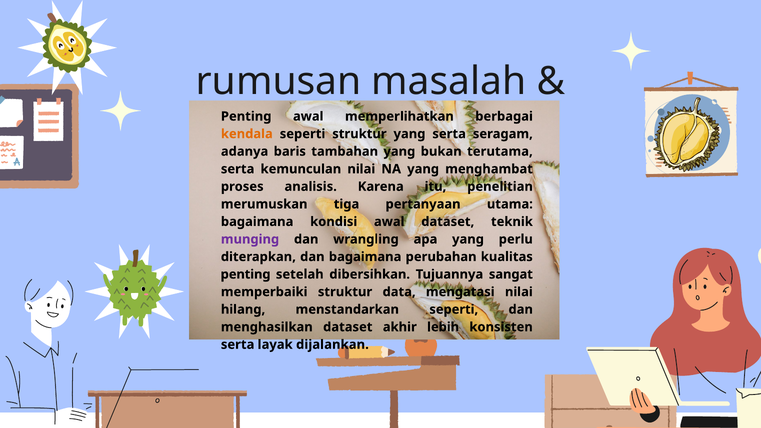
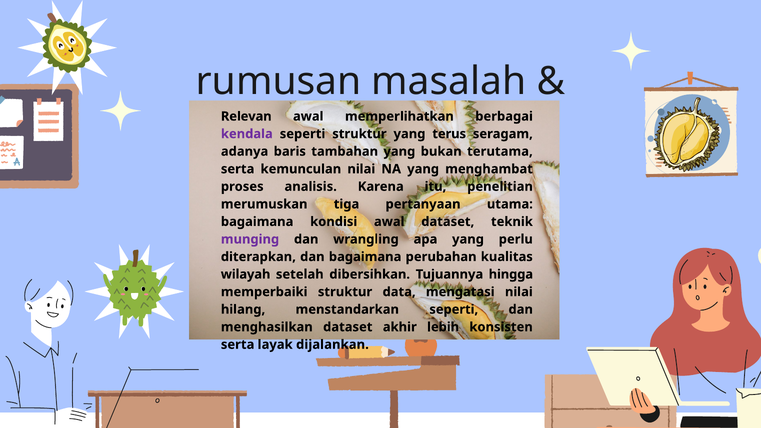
Penting at (246, 116): Penting -> Relevan
kendala colour: orange -> purple
serta at (449, 134): serta -> terus
penting at (246, 274): penting -> wilayah
sangat: sangat -> hingga
